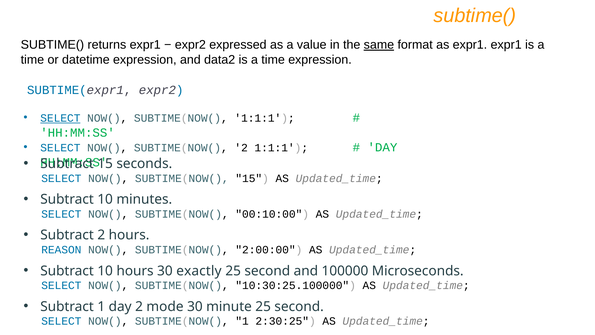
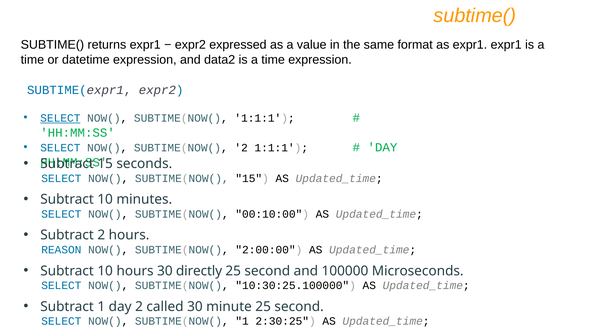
same underline: present -> none
exactly: exactly -> directly
mode: mode -> called
